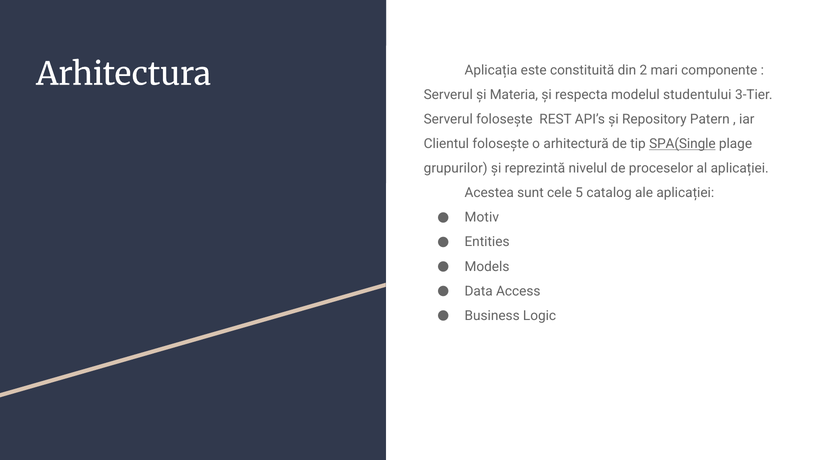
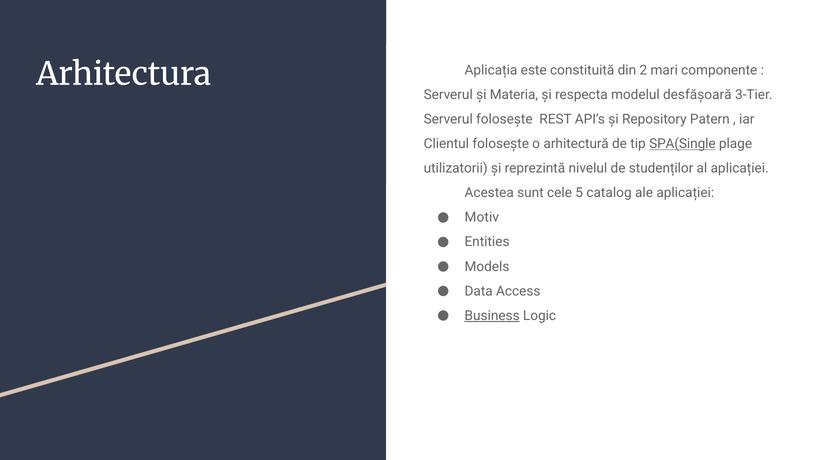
studentului: studentului -> desfășoară
grupurilor: grupurilor -> utilizatorii
proceselor: proceselor -> studenților
Business underline: none -> present
